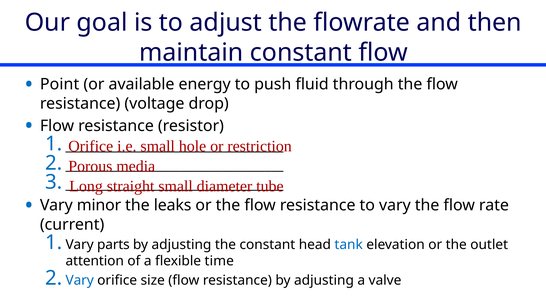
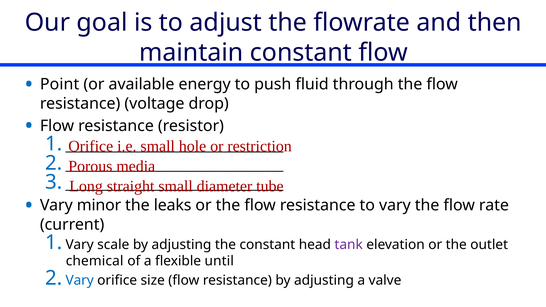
parts: parts -> scale
tank colour: blue -> purple
attention: attention -> chemical
time: time -> until
